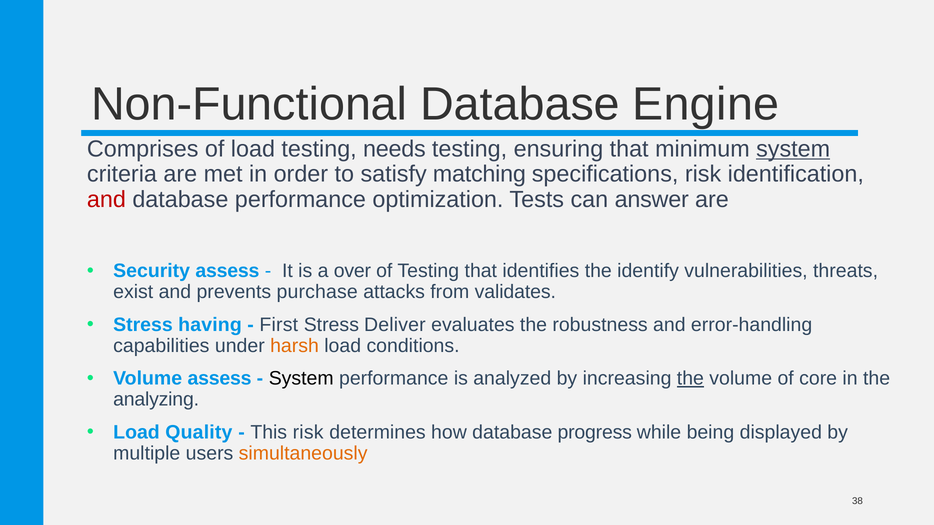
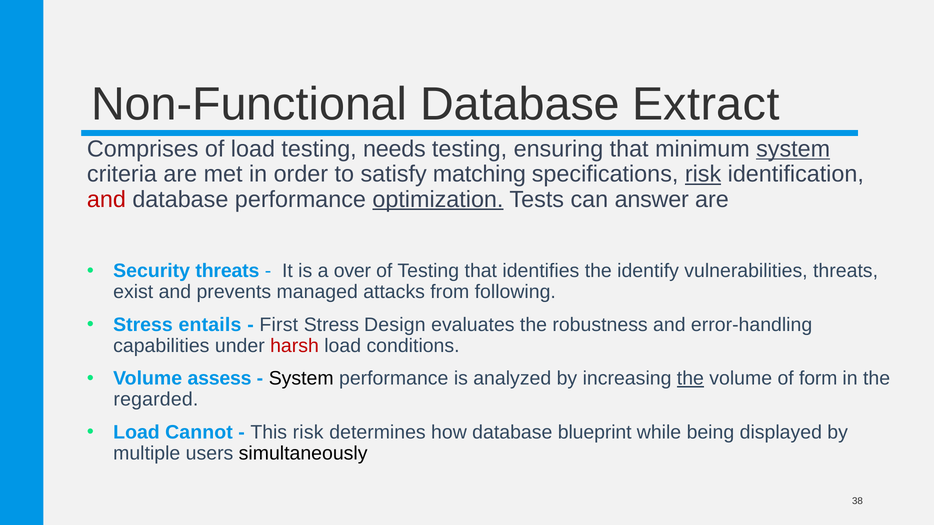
Engine: Engine -> Extract
risk at (703, 174) underline: none -> present
optimization underline: none -> present
Security assess: assess -> threats
purchase: purchase -> managed
validates: validates -> following
having: having -> entails
Deliver: Deliver -> Design
harsh colour: orange -> red
core: core -> form
analyzing: analyzing -> regarded
Quality: Quality -> Cannot
progress: progress -> blueprint
simultaneously colour: orange -> black
